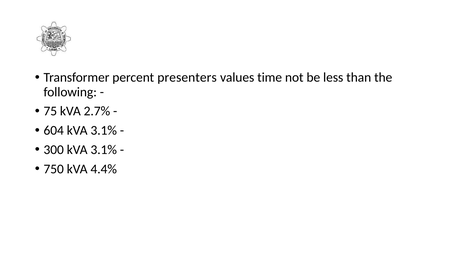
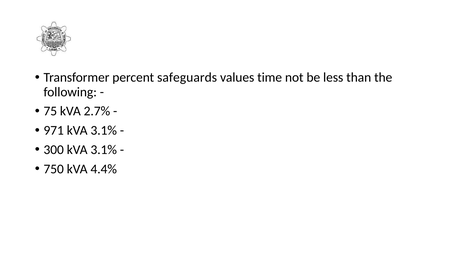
presenters: presenters -> safeguards
604: 604 -> 971
